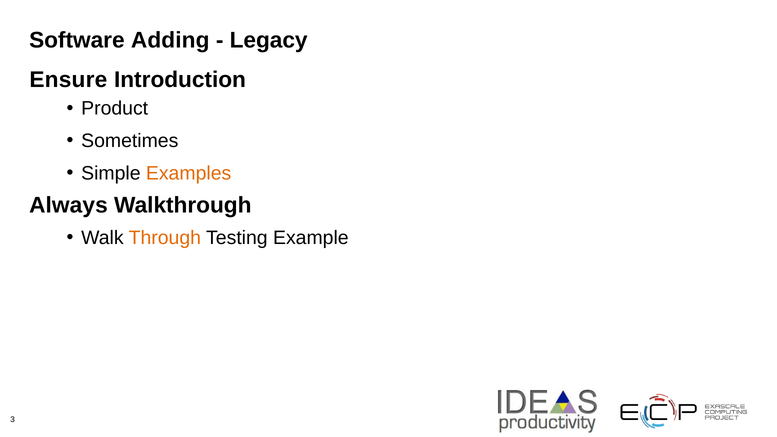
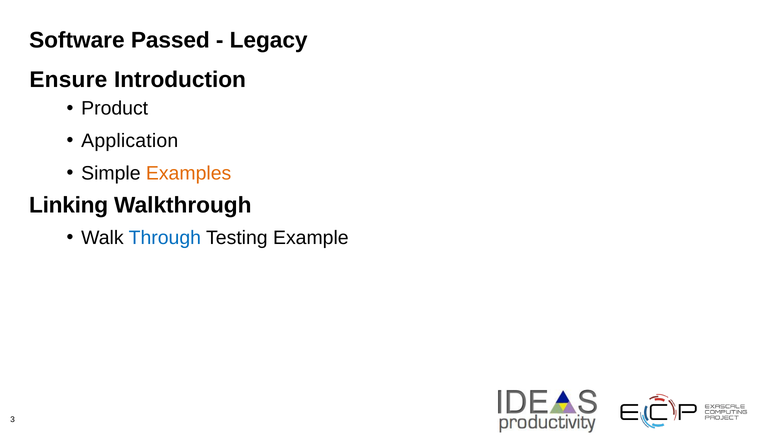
Adding: Adding -> Passed
Sometimes: Sometimes -> Application
Always: Always -> Linking
Through colour: orange -> blue
